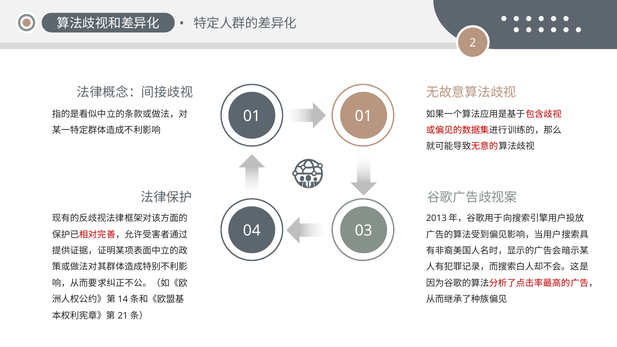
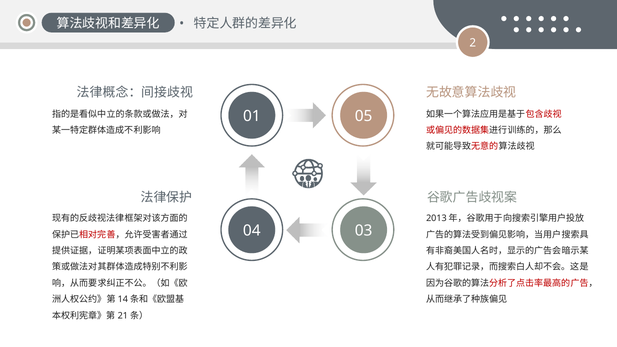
01 01: 01 -> 05
